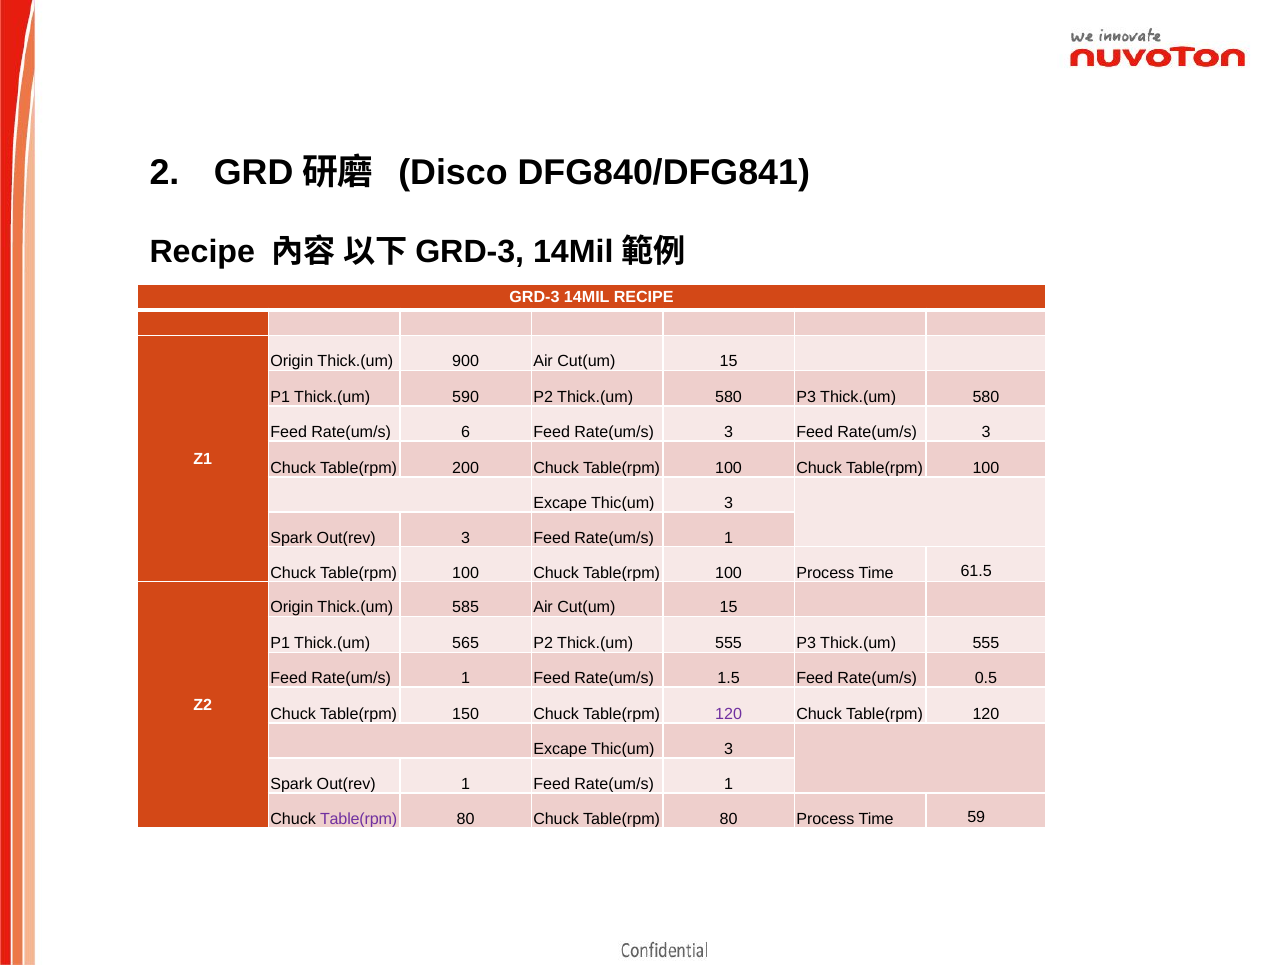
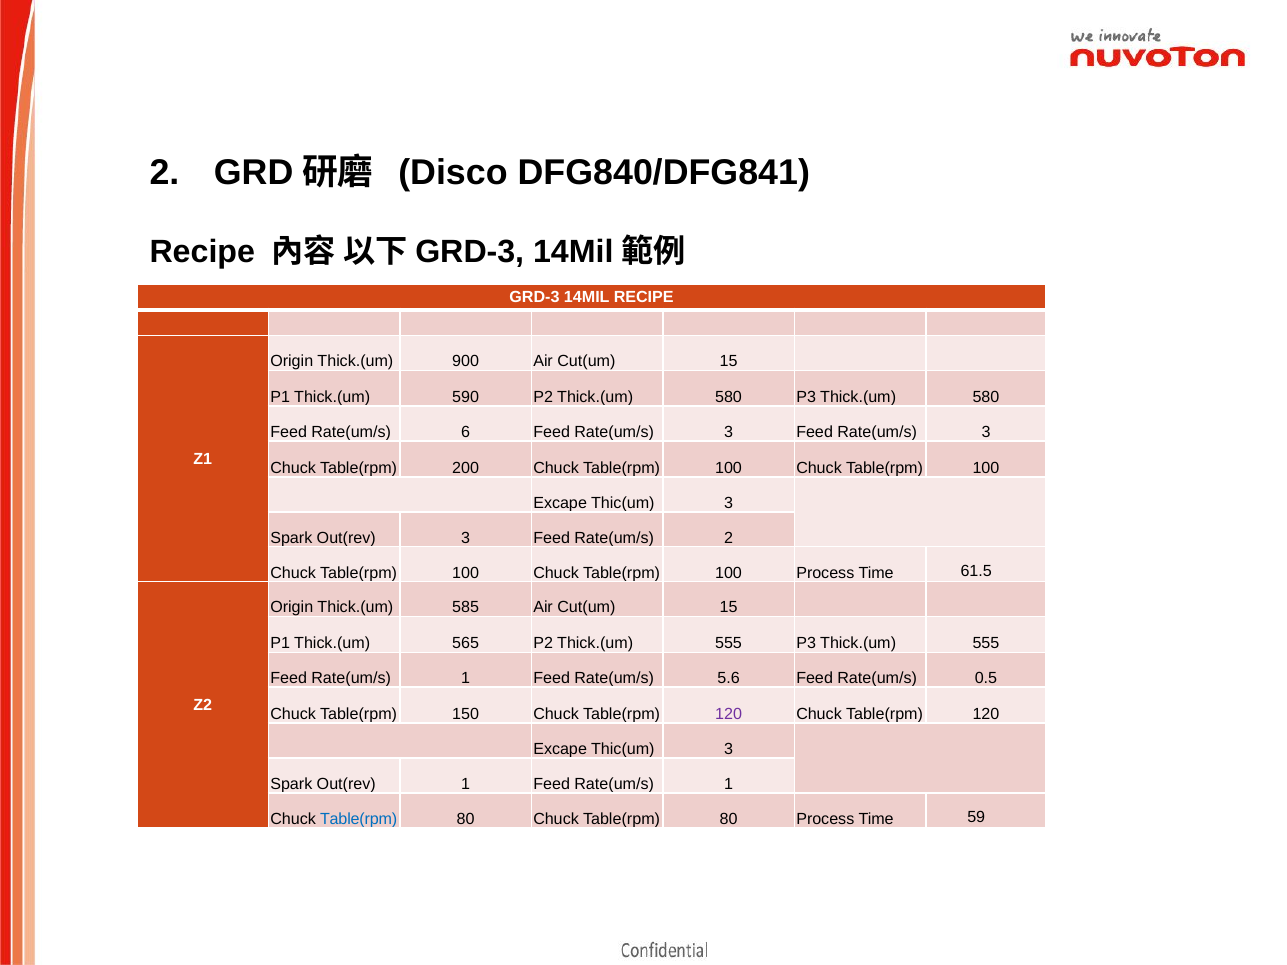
3 Feed Rate(um/s 1: 1 -> 2
1.5: 1.5 -> 5.6
Table(rpm at (359, 819) colour: purple -> blue
